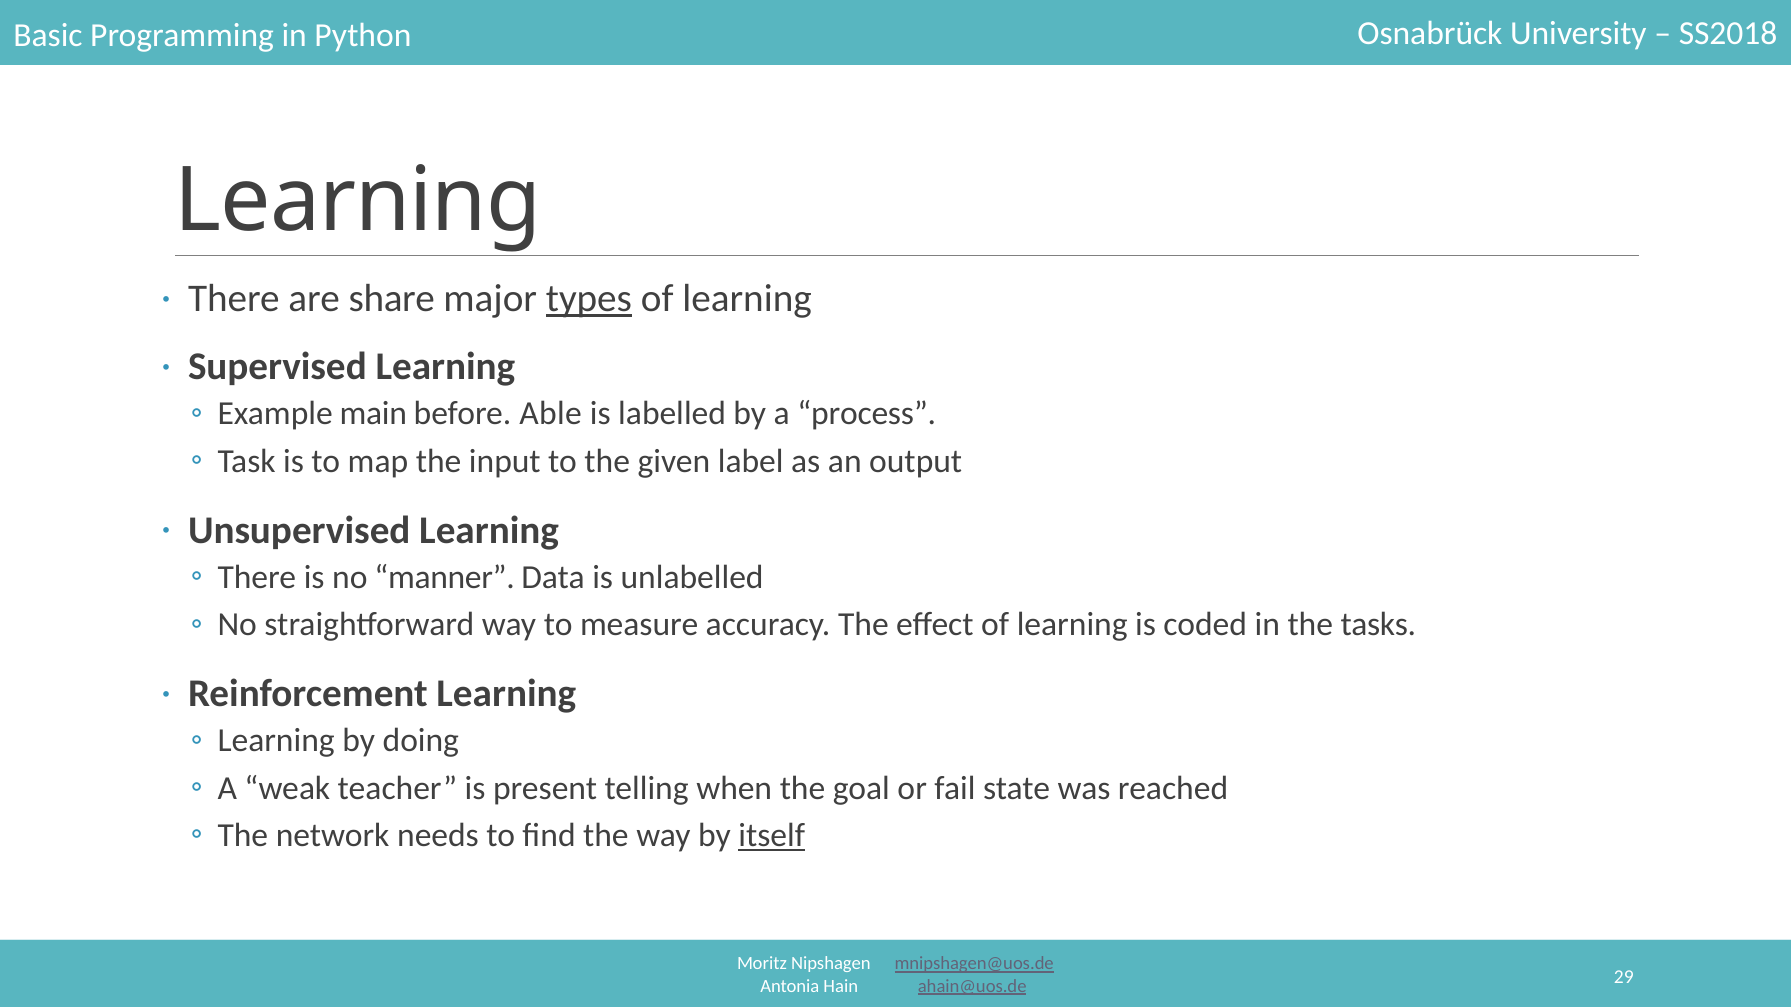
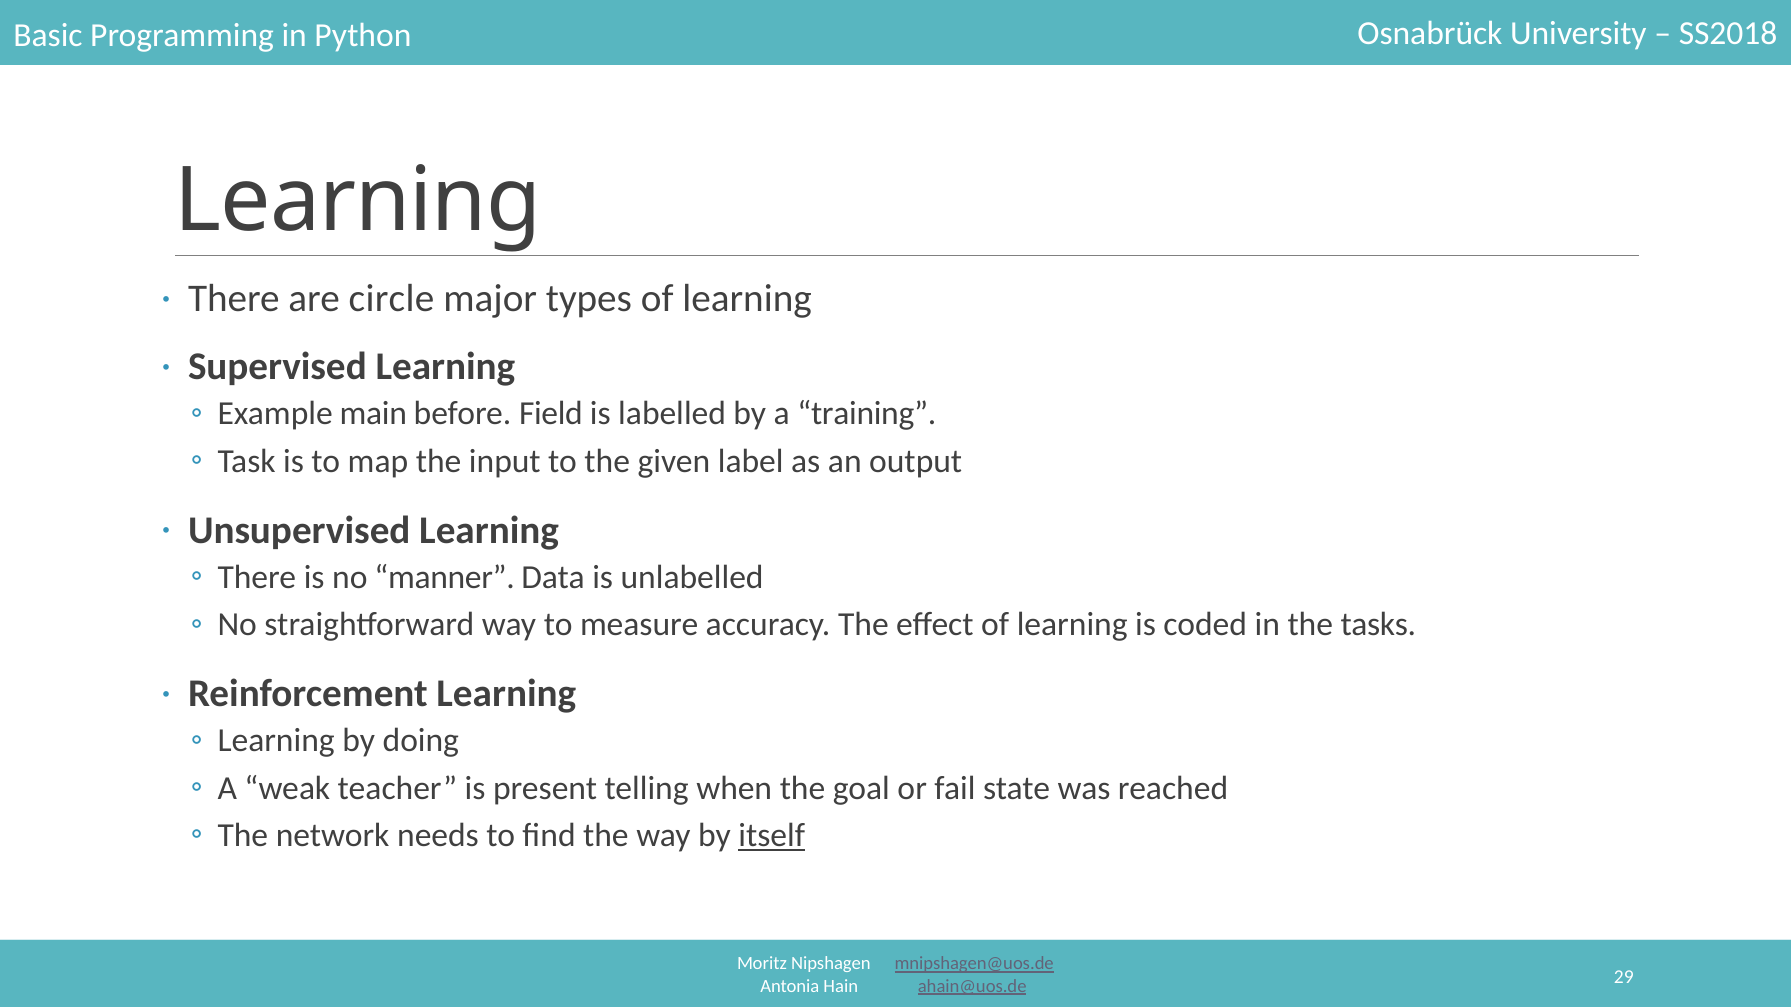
share: share -> circle
types underline: present -> none
Able: Able -> Field
process: process -> training
